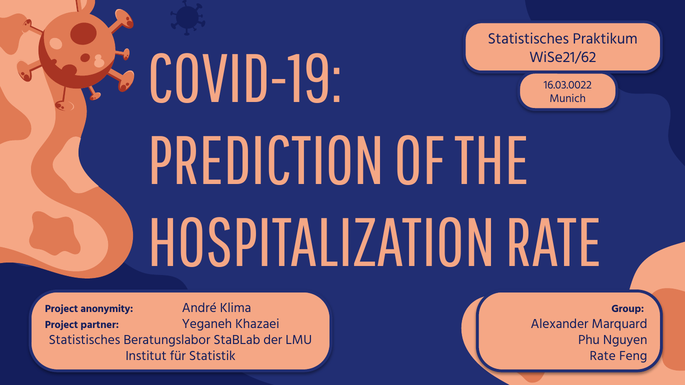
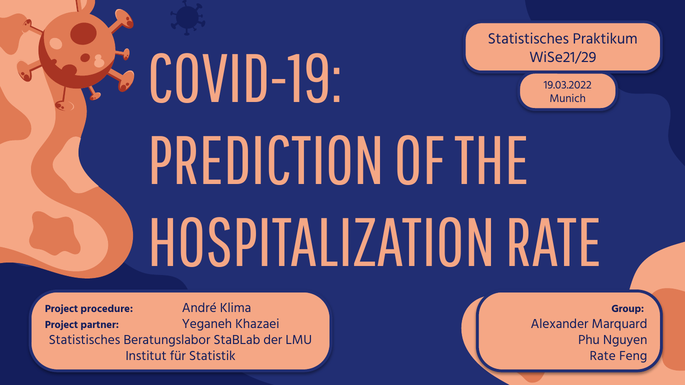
WiSe21/62: WiSe21/62 -> WiSe21/29
16.03.0022: 16.03.0022 -> 19.03.2022
anonymity: anonymity -> procedure
